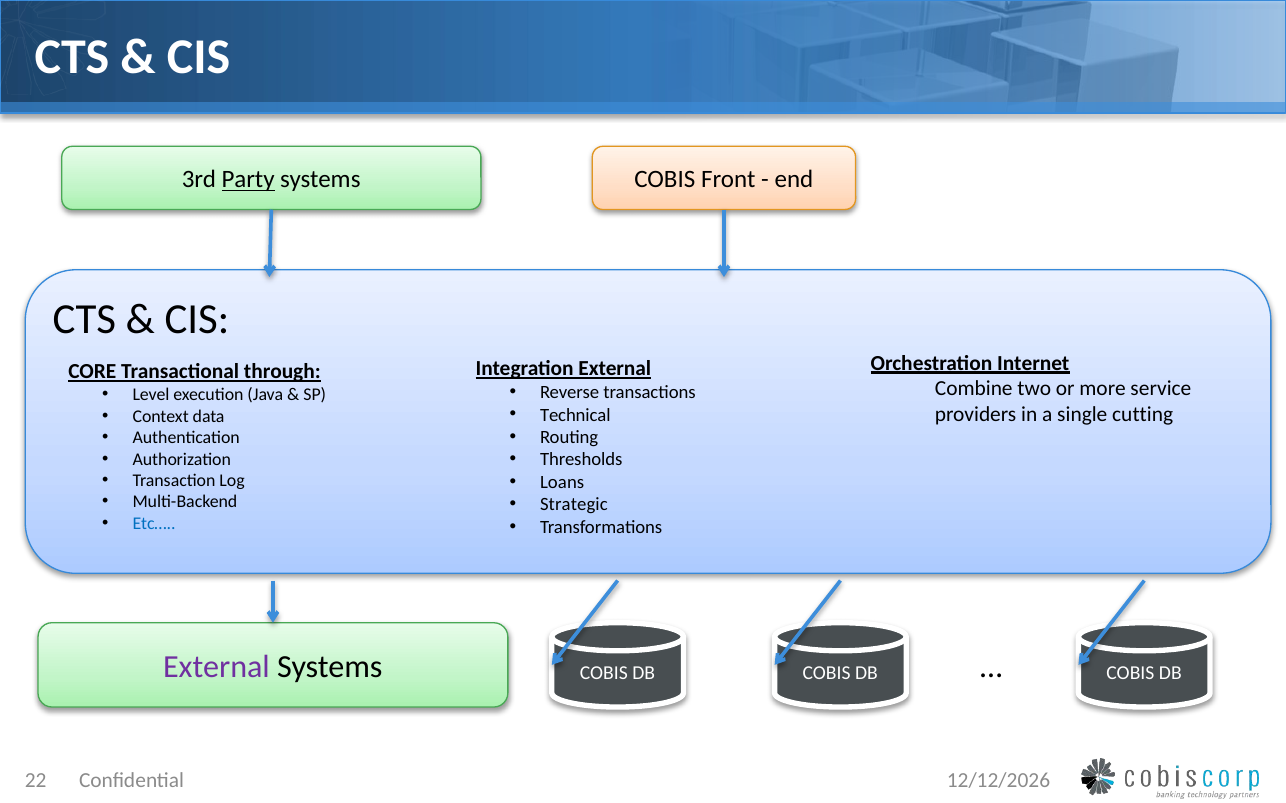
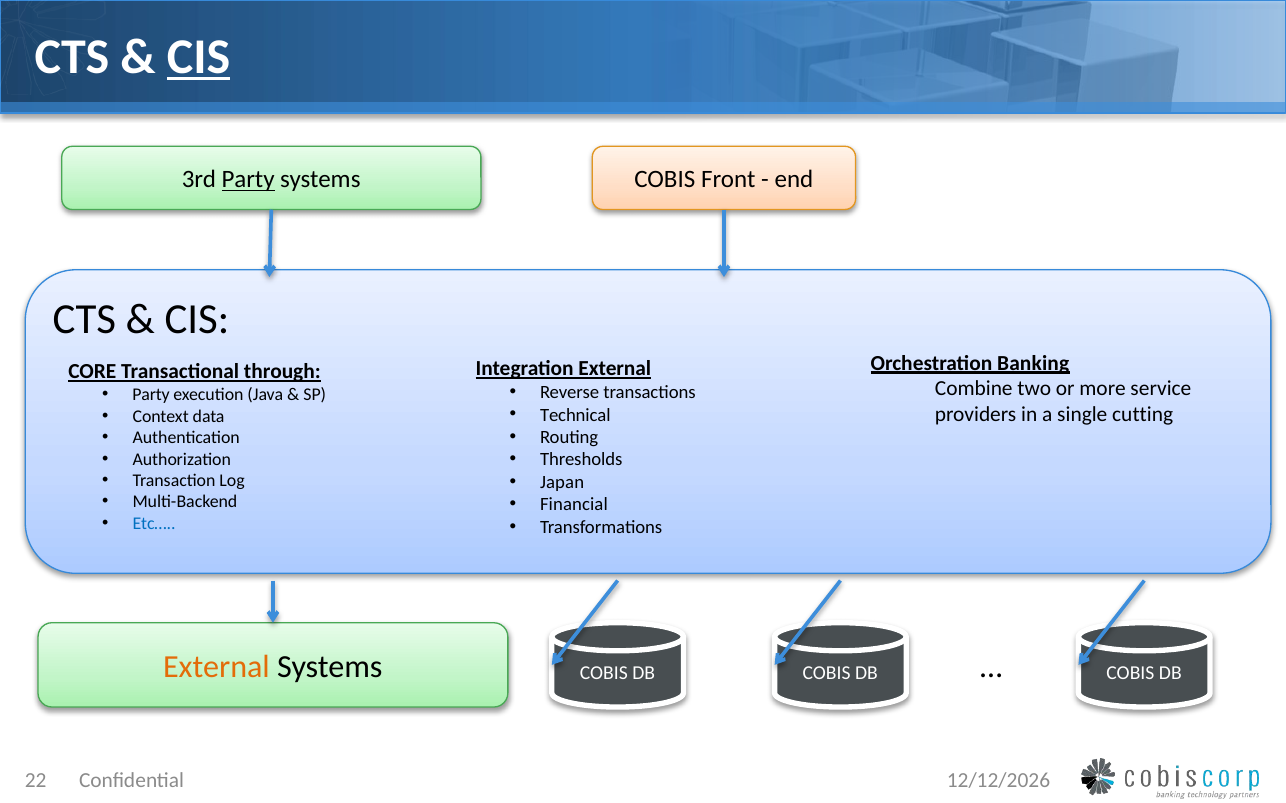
CIS at (199, 58) underline: none -> present
Internet: Internet -> Banking
Level at (151, 395): Level -> Party
Loans: Loans -> Japan
Strategic: Strategic -> Financial
External at (216, 668) colour: purple -> orange
